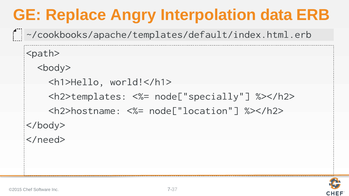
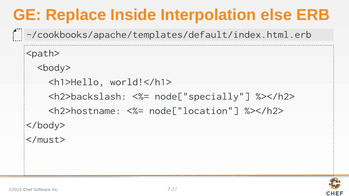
Angry: Angry -> Inside
data: data -> else
<h2>templates: <h2>templates -> <h2>backslash
</need>: </need> -> </must>
